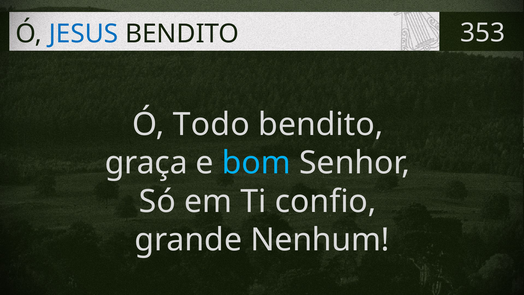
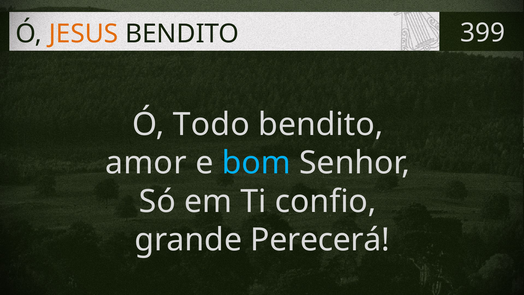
JESUS colour: blue -> orange
353: 353 -> 399
graça: graça -> amor
Nenhum: Nenhum -> Perecerá
